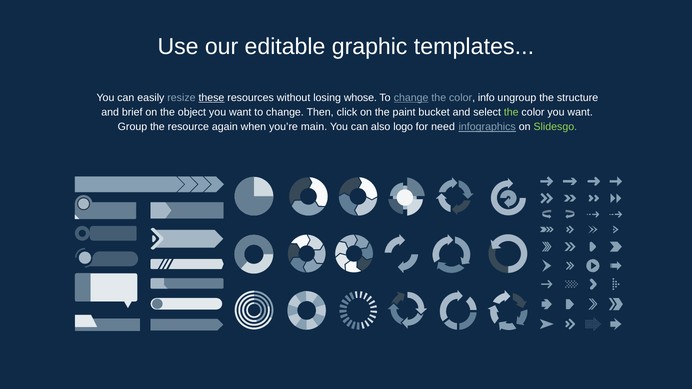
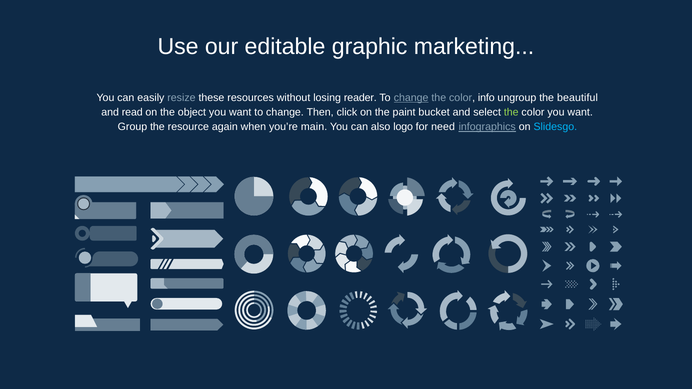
templates: templates -> marketing
these underline: present -> none
whose: whose -> reader
structure: structure -> beautiful
brief: brief -> read
Slidesgo colour: light green -> light blue
